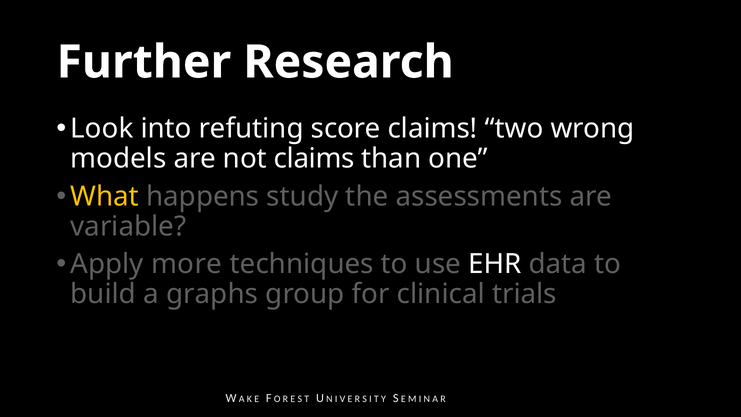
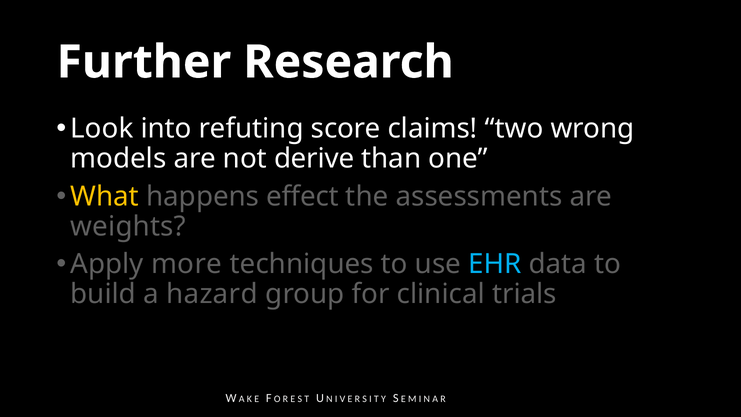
not claims: claims -> derive
study: study -> effect
variable: variable -> weights
EHR colour: white -> light blue
graphs: graphs -> hazard
